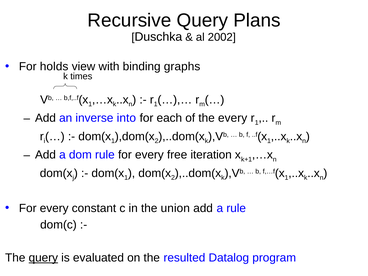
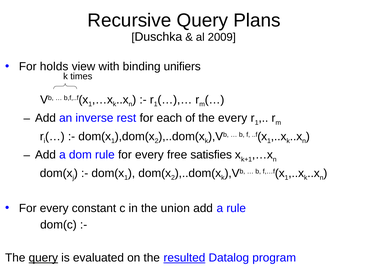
2002: 2002 -> 2009
graphs: graphs -> unifiers
into: into -> rest
iteration: iteration -> satisfies
resulted underline: none -> present
